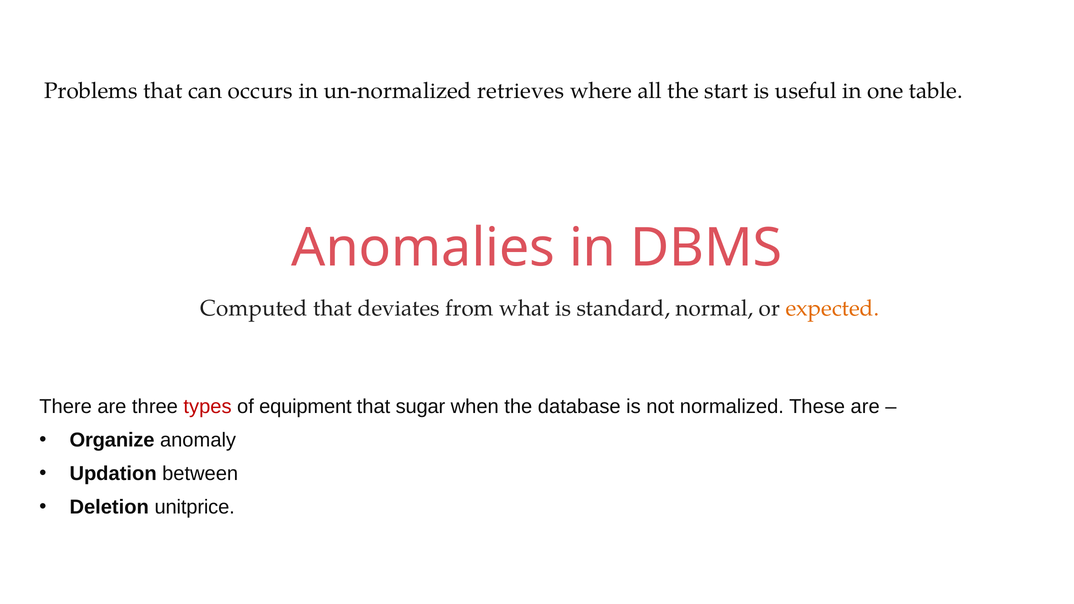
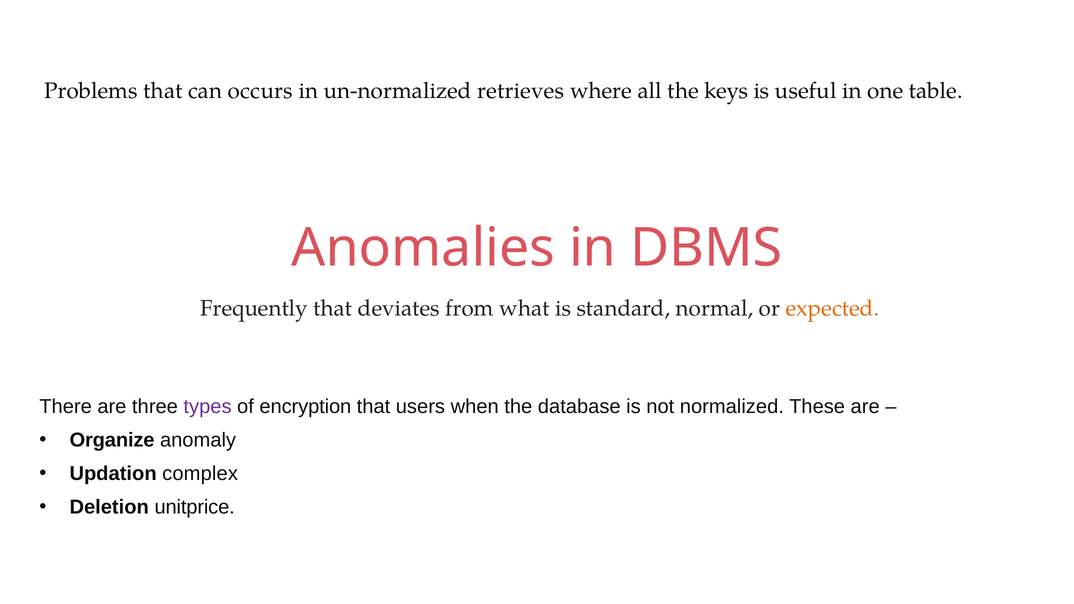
start: start -> keys
Computed: Computed -> Frequently
types colour: red -> purple
equipment: equipment -> encryption
sugar: sugar -> users
between: between -> complex
